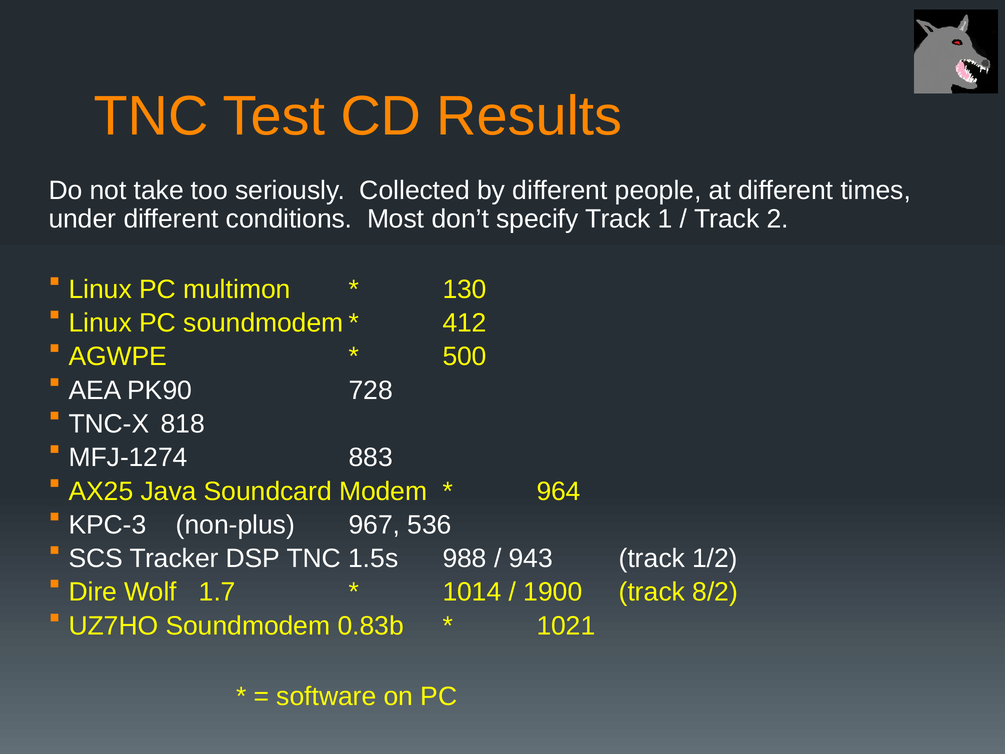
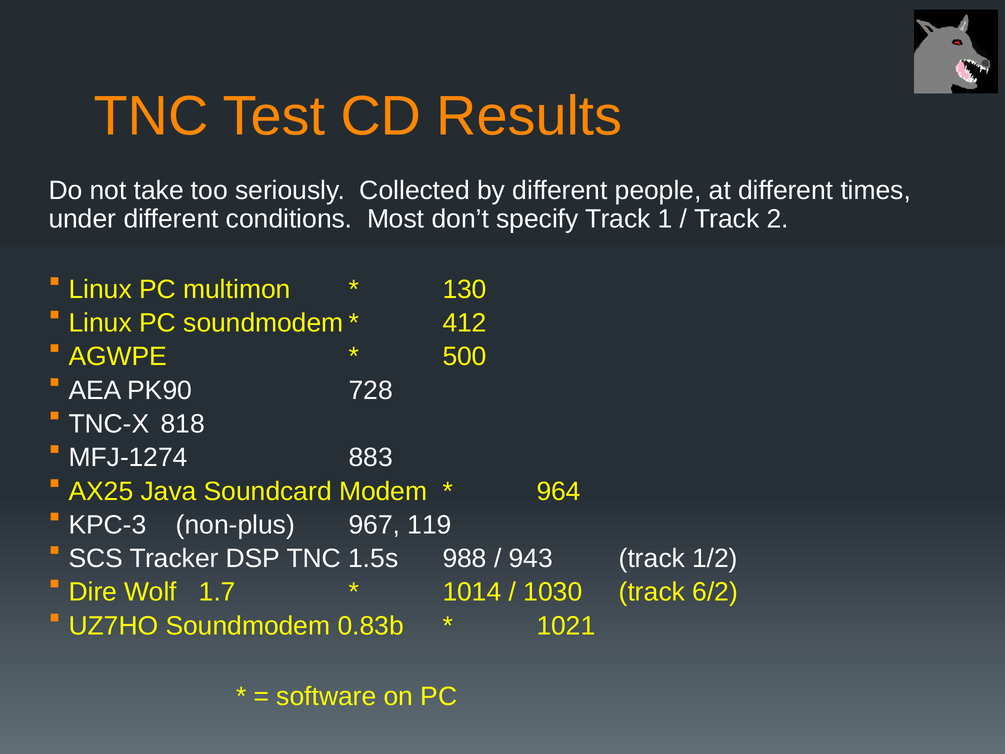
536: 536 -> 119
1900: 1900 -> 1030
8/2: 8/2 -> 6/2
